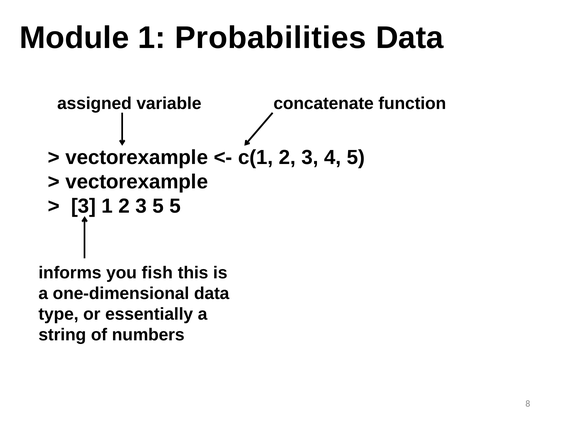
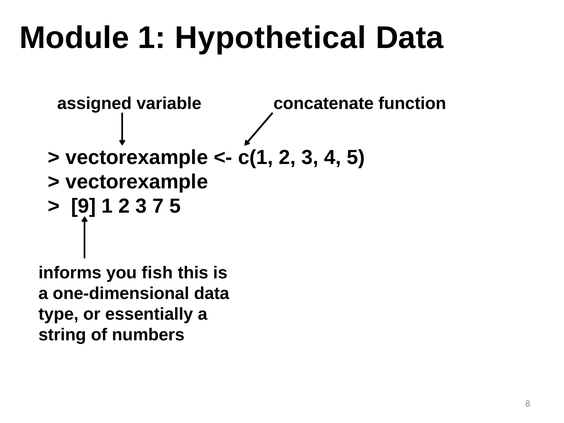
Probabilities: Probabilities -> Hypothetical
3 at (83, 206): 3 -> 9
3 5: 5 -> 7
